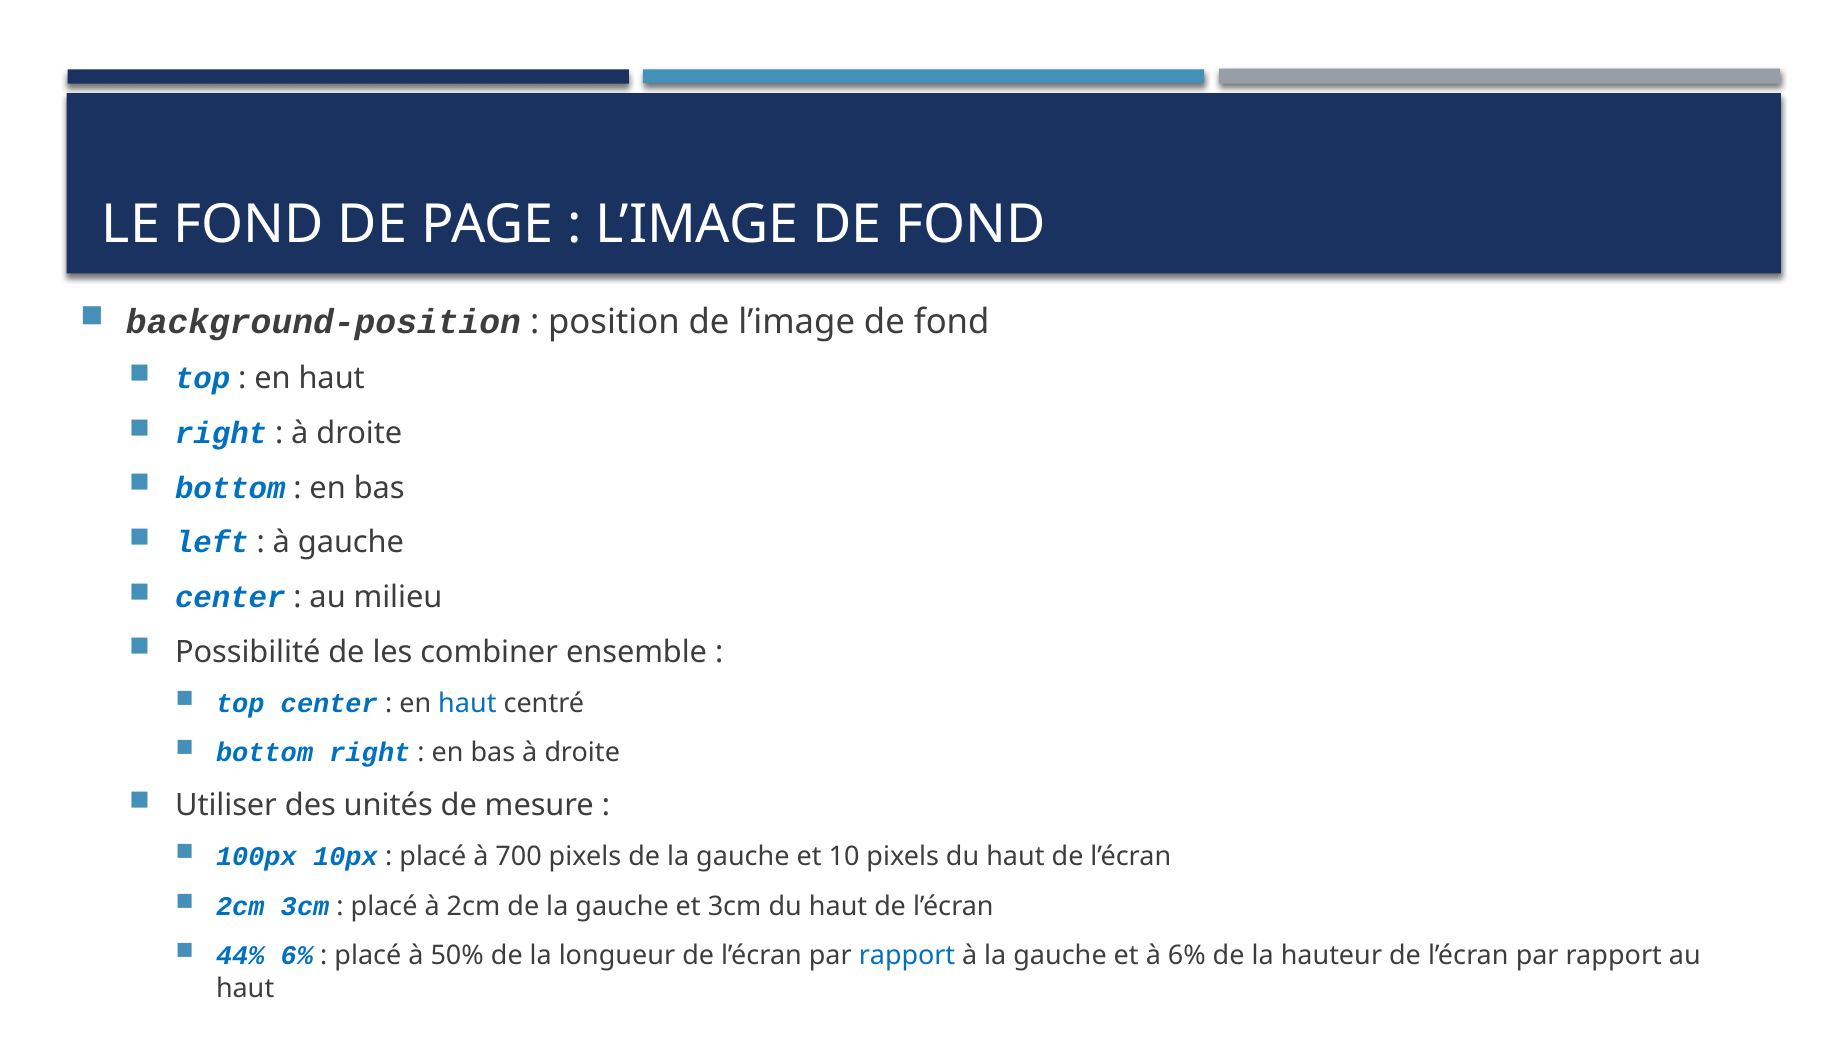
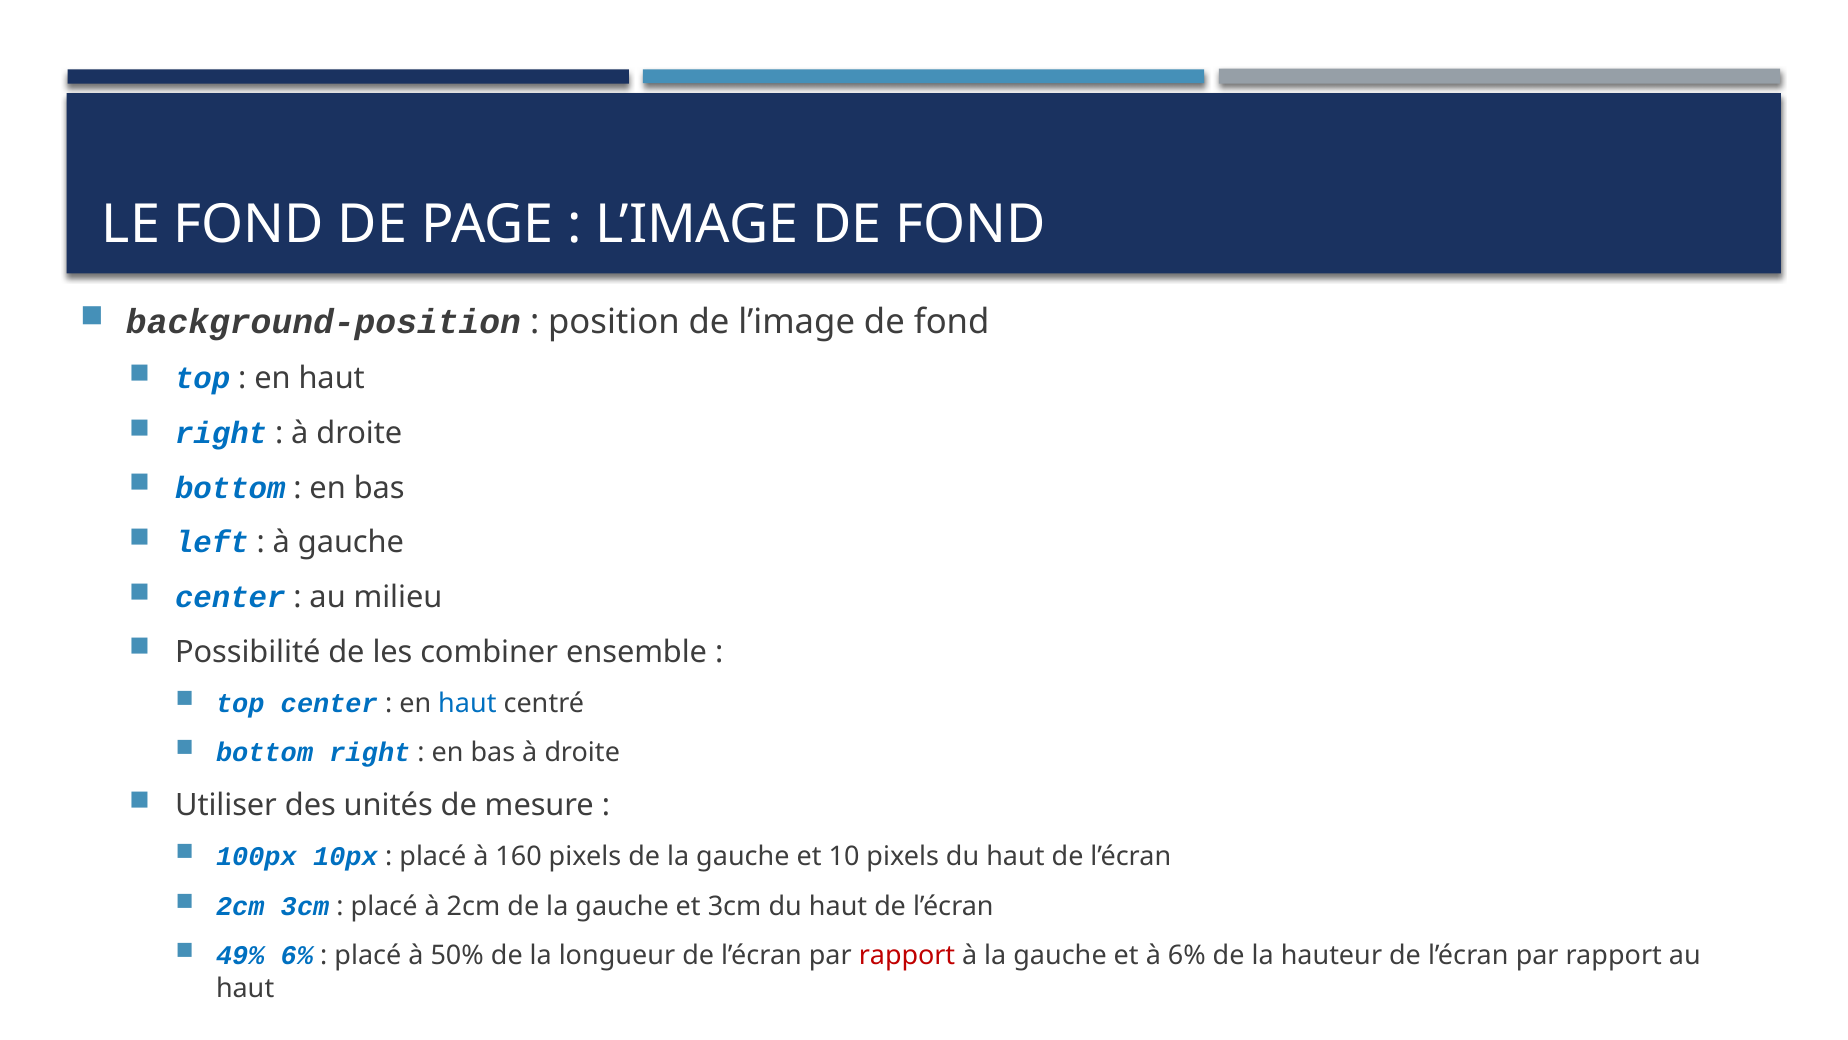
700: 700 -> 160
44%: 44% -> 49%
rapport at (907, 955) colour: blue -> red
